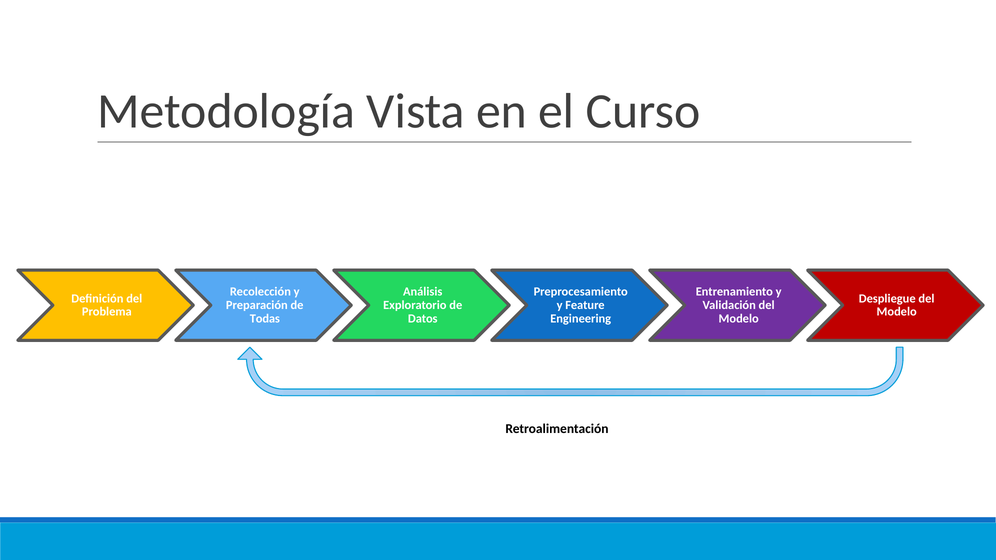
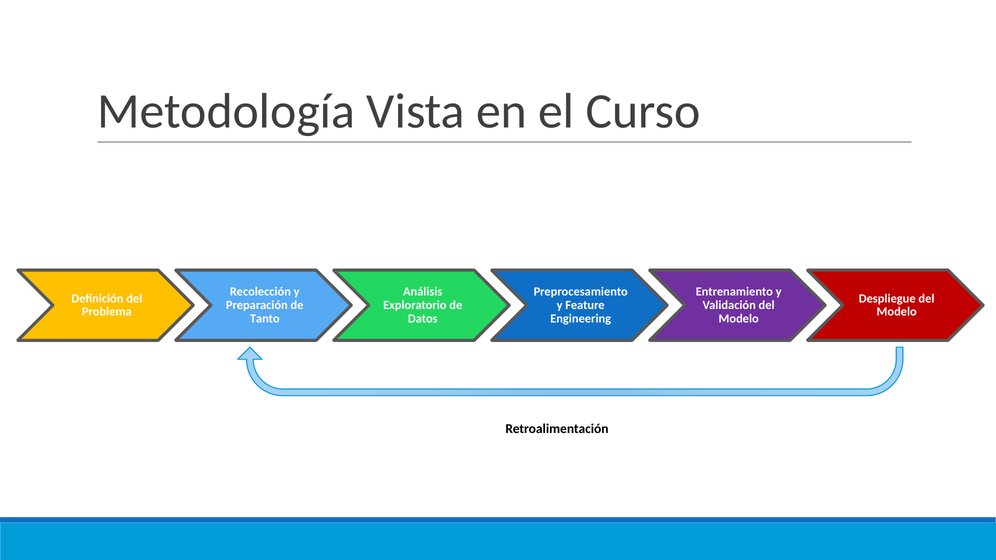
Todas: Todas -> Tanto
